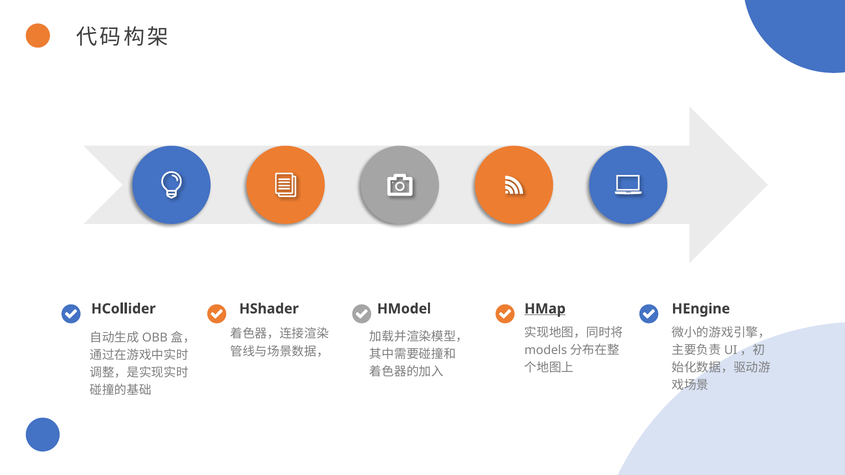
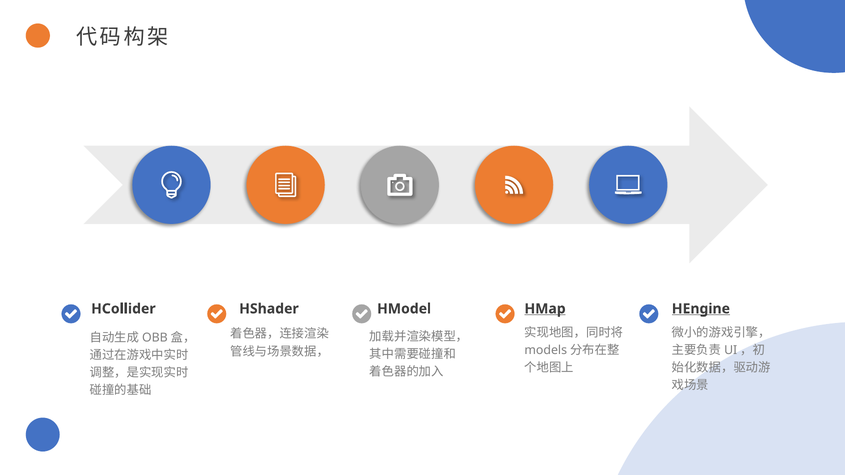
HEngine underline: none -> present
